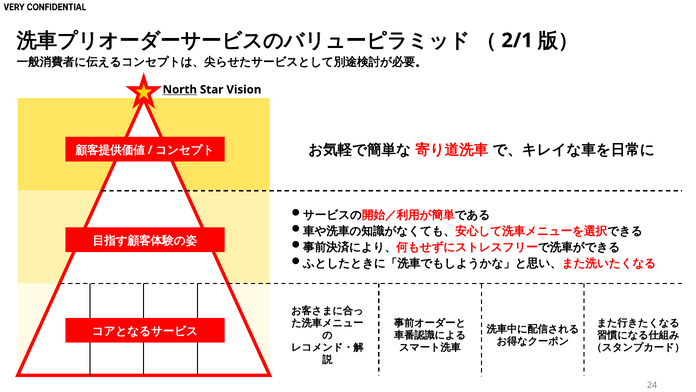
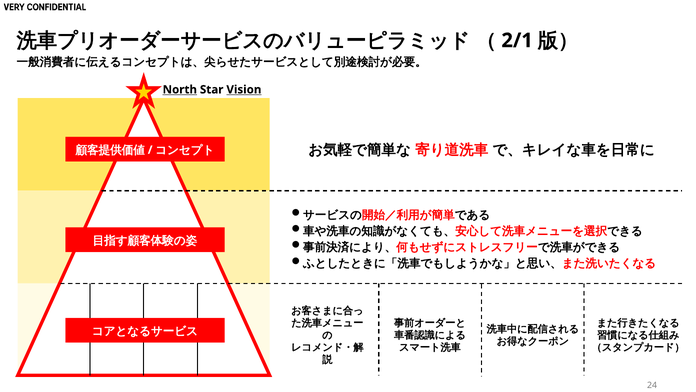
Vision underline: none -> present
